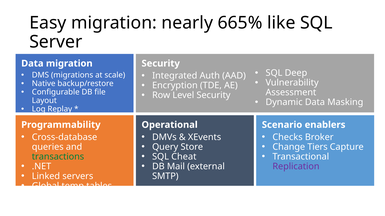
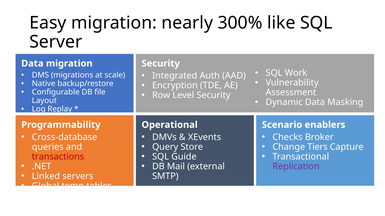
665%: 665% -> 300%
Deep: Deep -> Work
Cheat: Cheat -> Guide
transactions colour: green -> red
